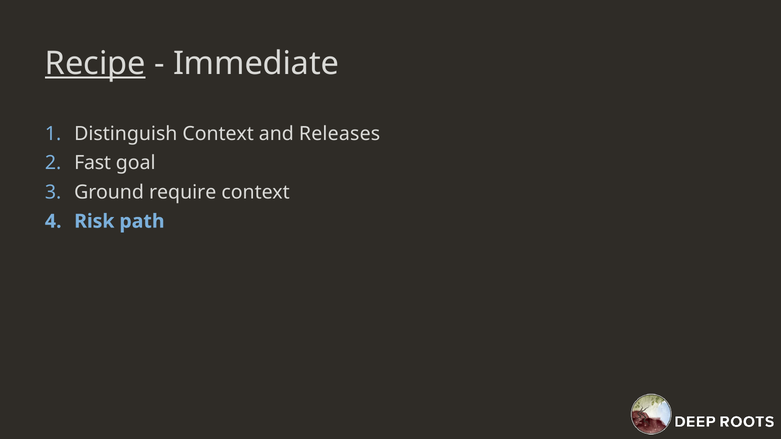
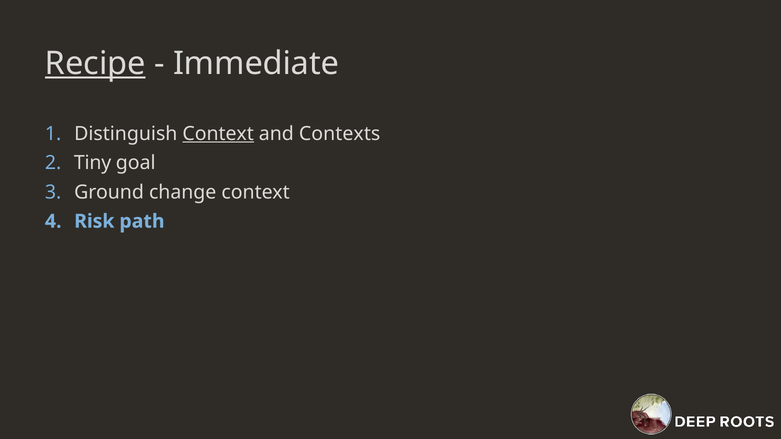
Context at (218, 134) underline: none -> present
Releases: Releases -> Contexts
Fast: Fast -> Tiny
require: require -> change
